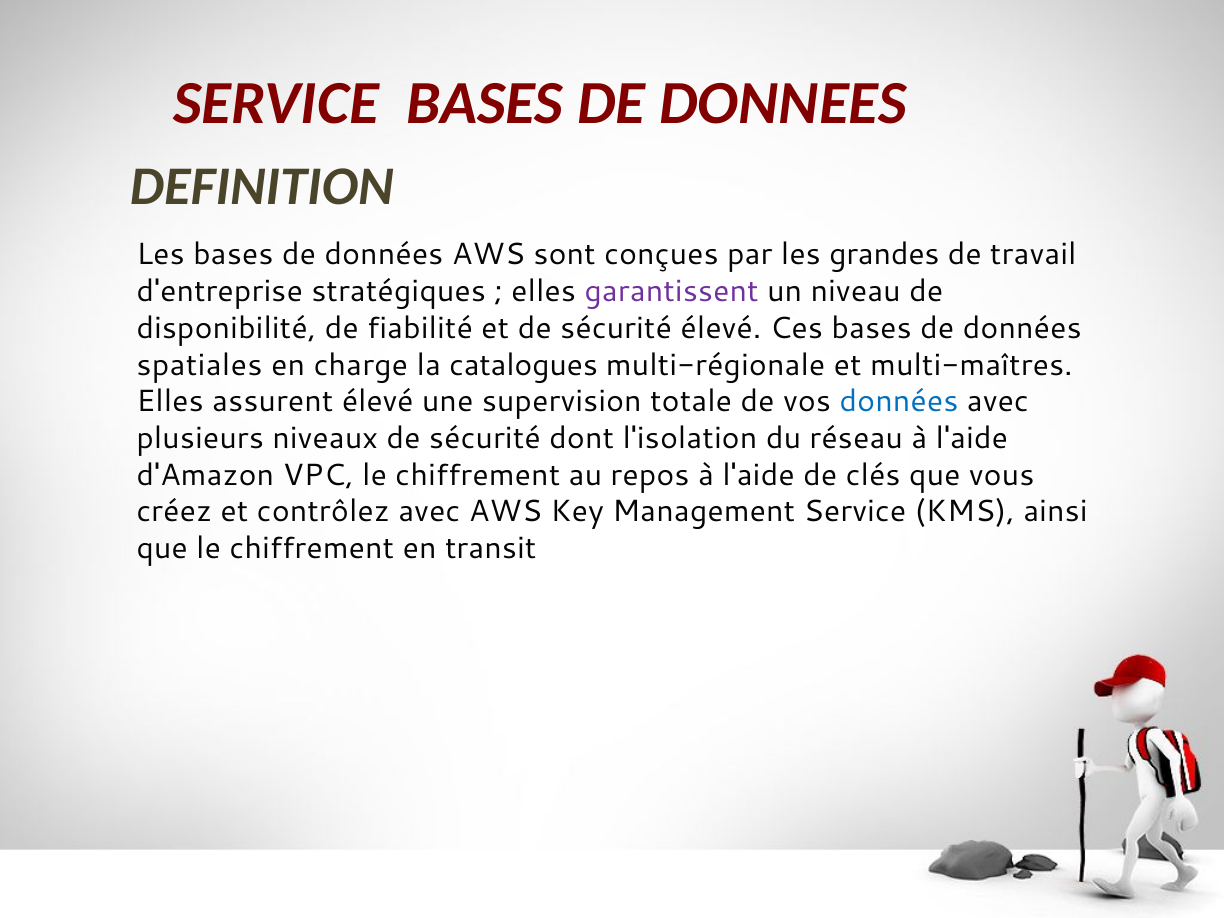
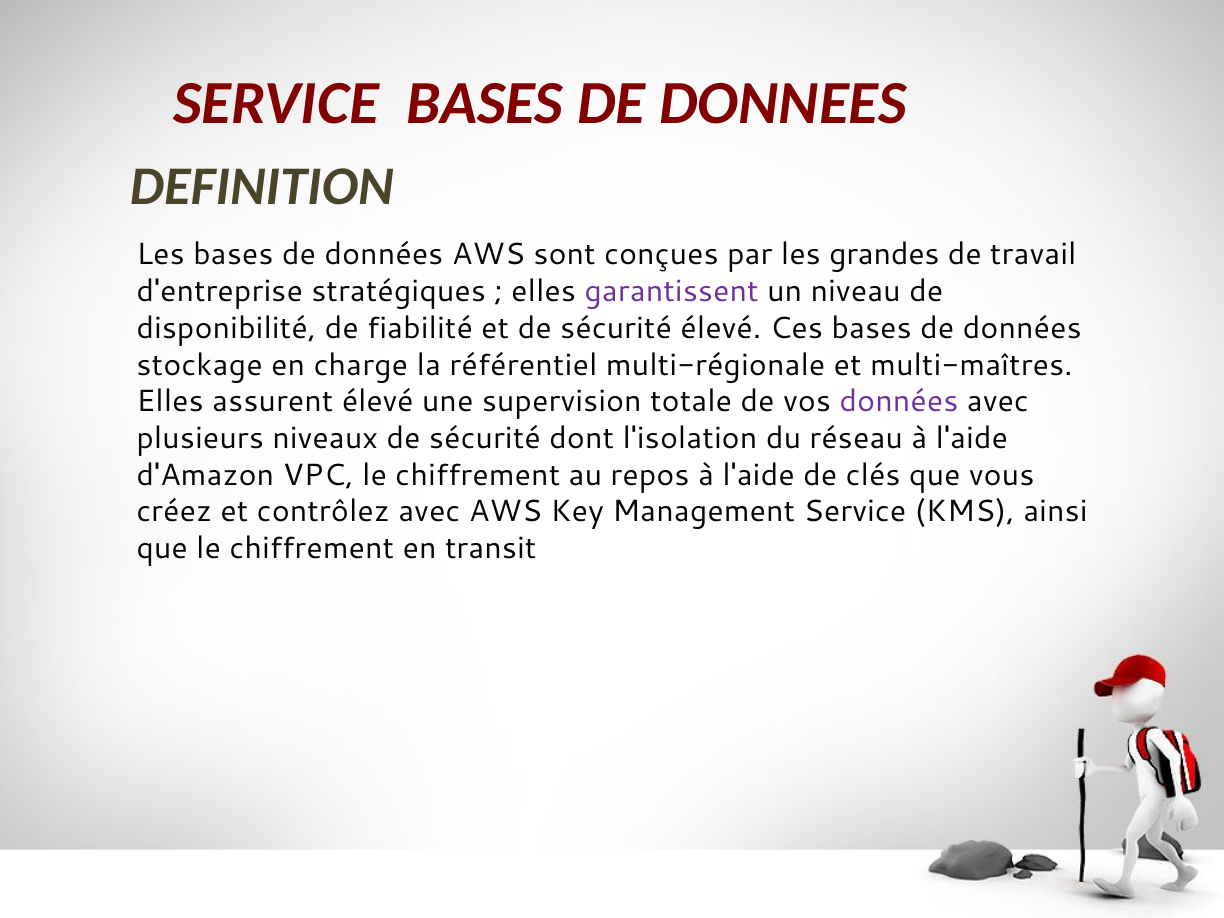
spatiales: spatiales -> stockage
catalogues: catalogues -> référentiel
données at (899, 402) colour: blue -> purple
